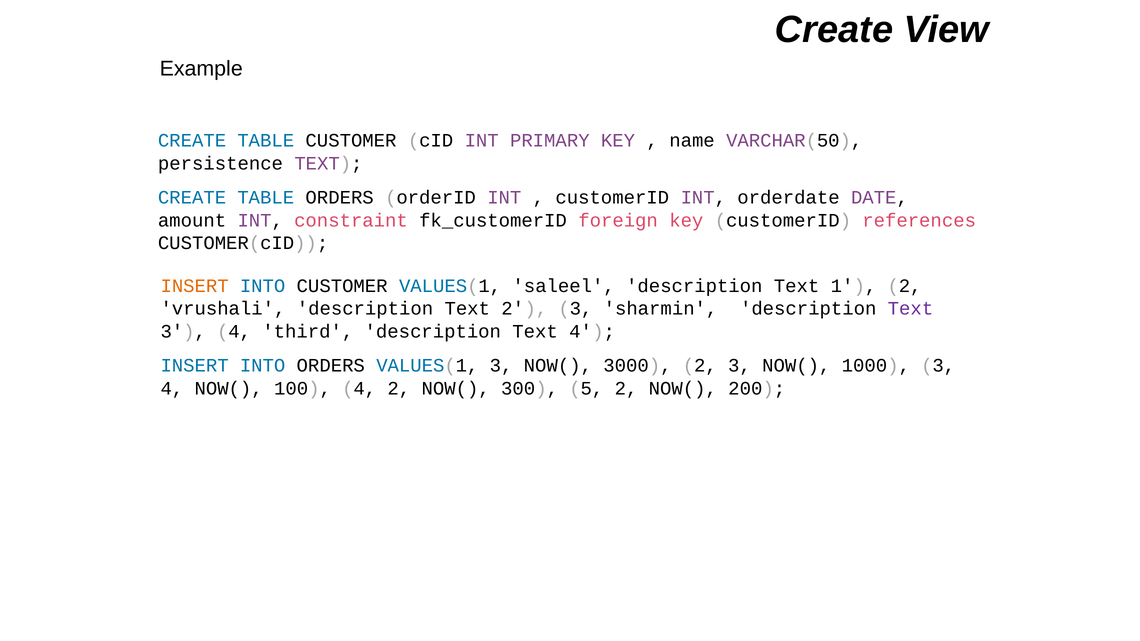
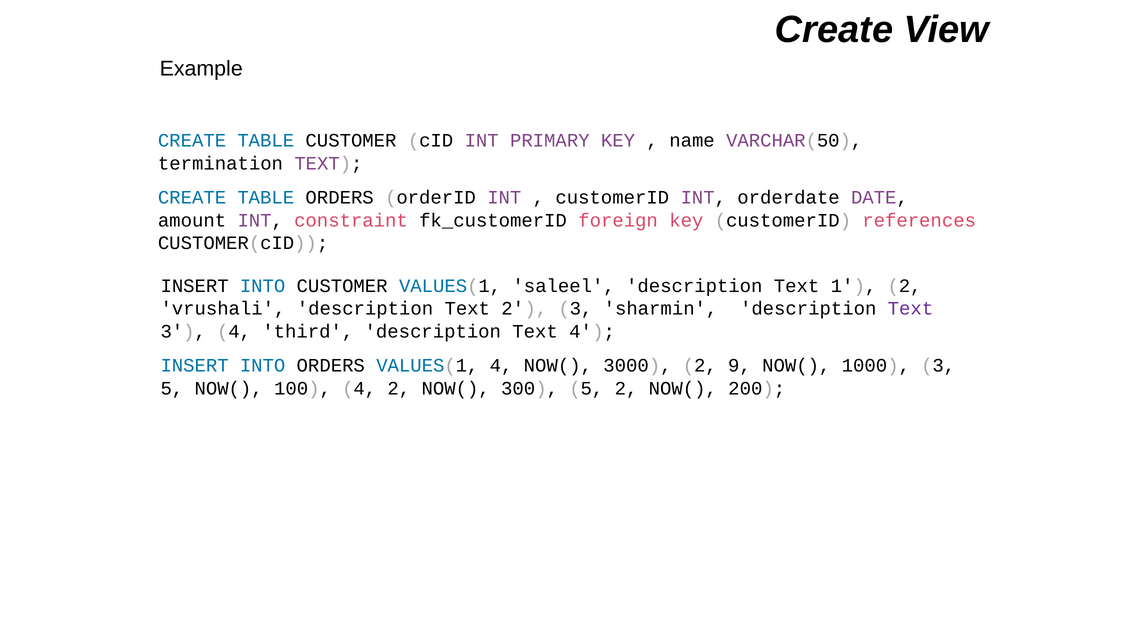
persistence: persistence -> termination
INSERT at (195, 286) colour: orange -> black
VALUES(1 3: 3 -> 4
3000 2 3: 3 -> 9
4 at (172, 389): 4 -> 5
